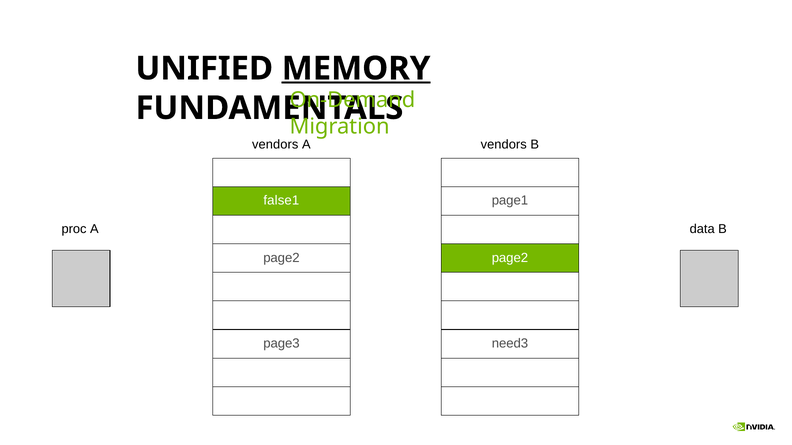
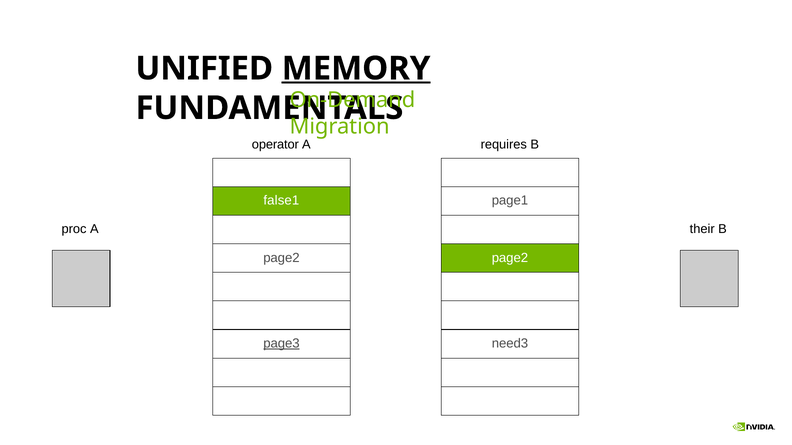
vendors at (275, 145): vendors -> operator
A vendors: vendors -> requires
data: data -> their
page3 underline: none -> present
